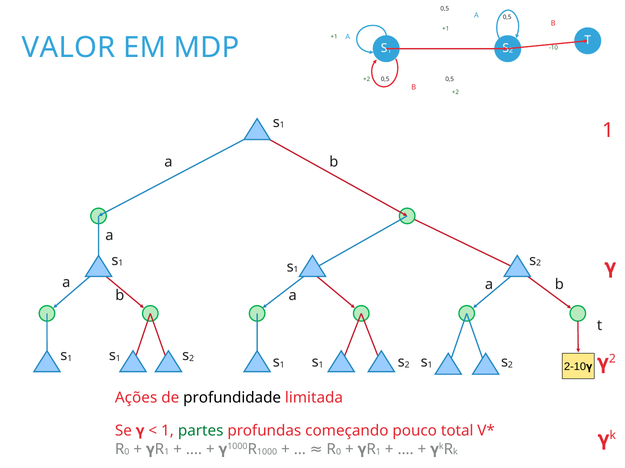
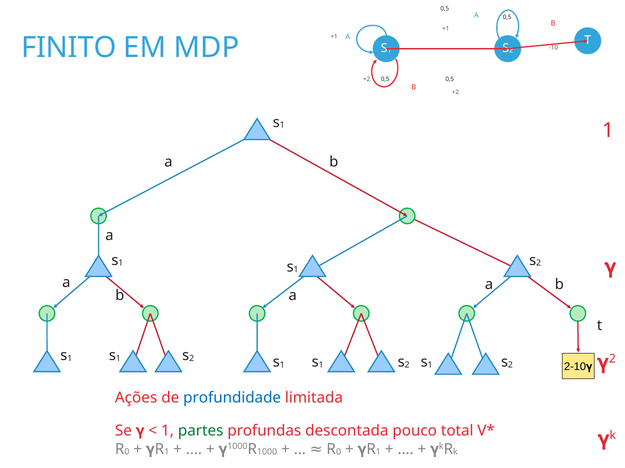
VALOR: VALOR -> FINITO
profundidade colour: black -> blue
começando: começando -> descontada
